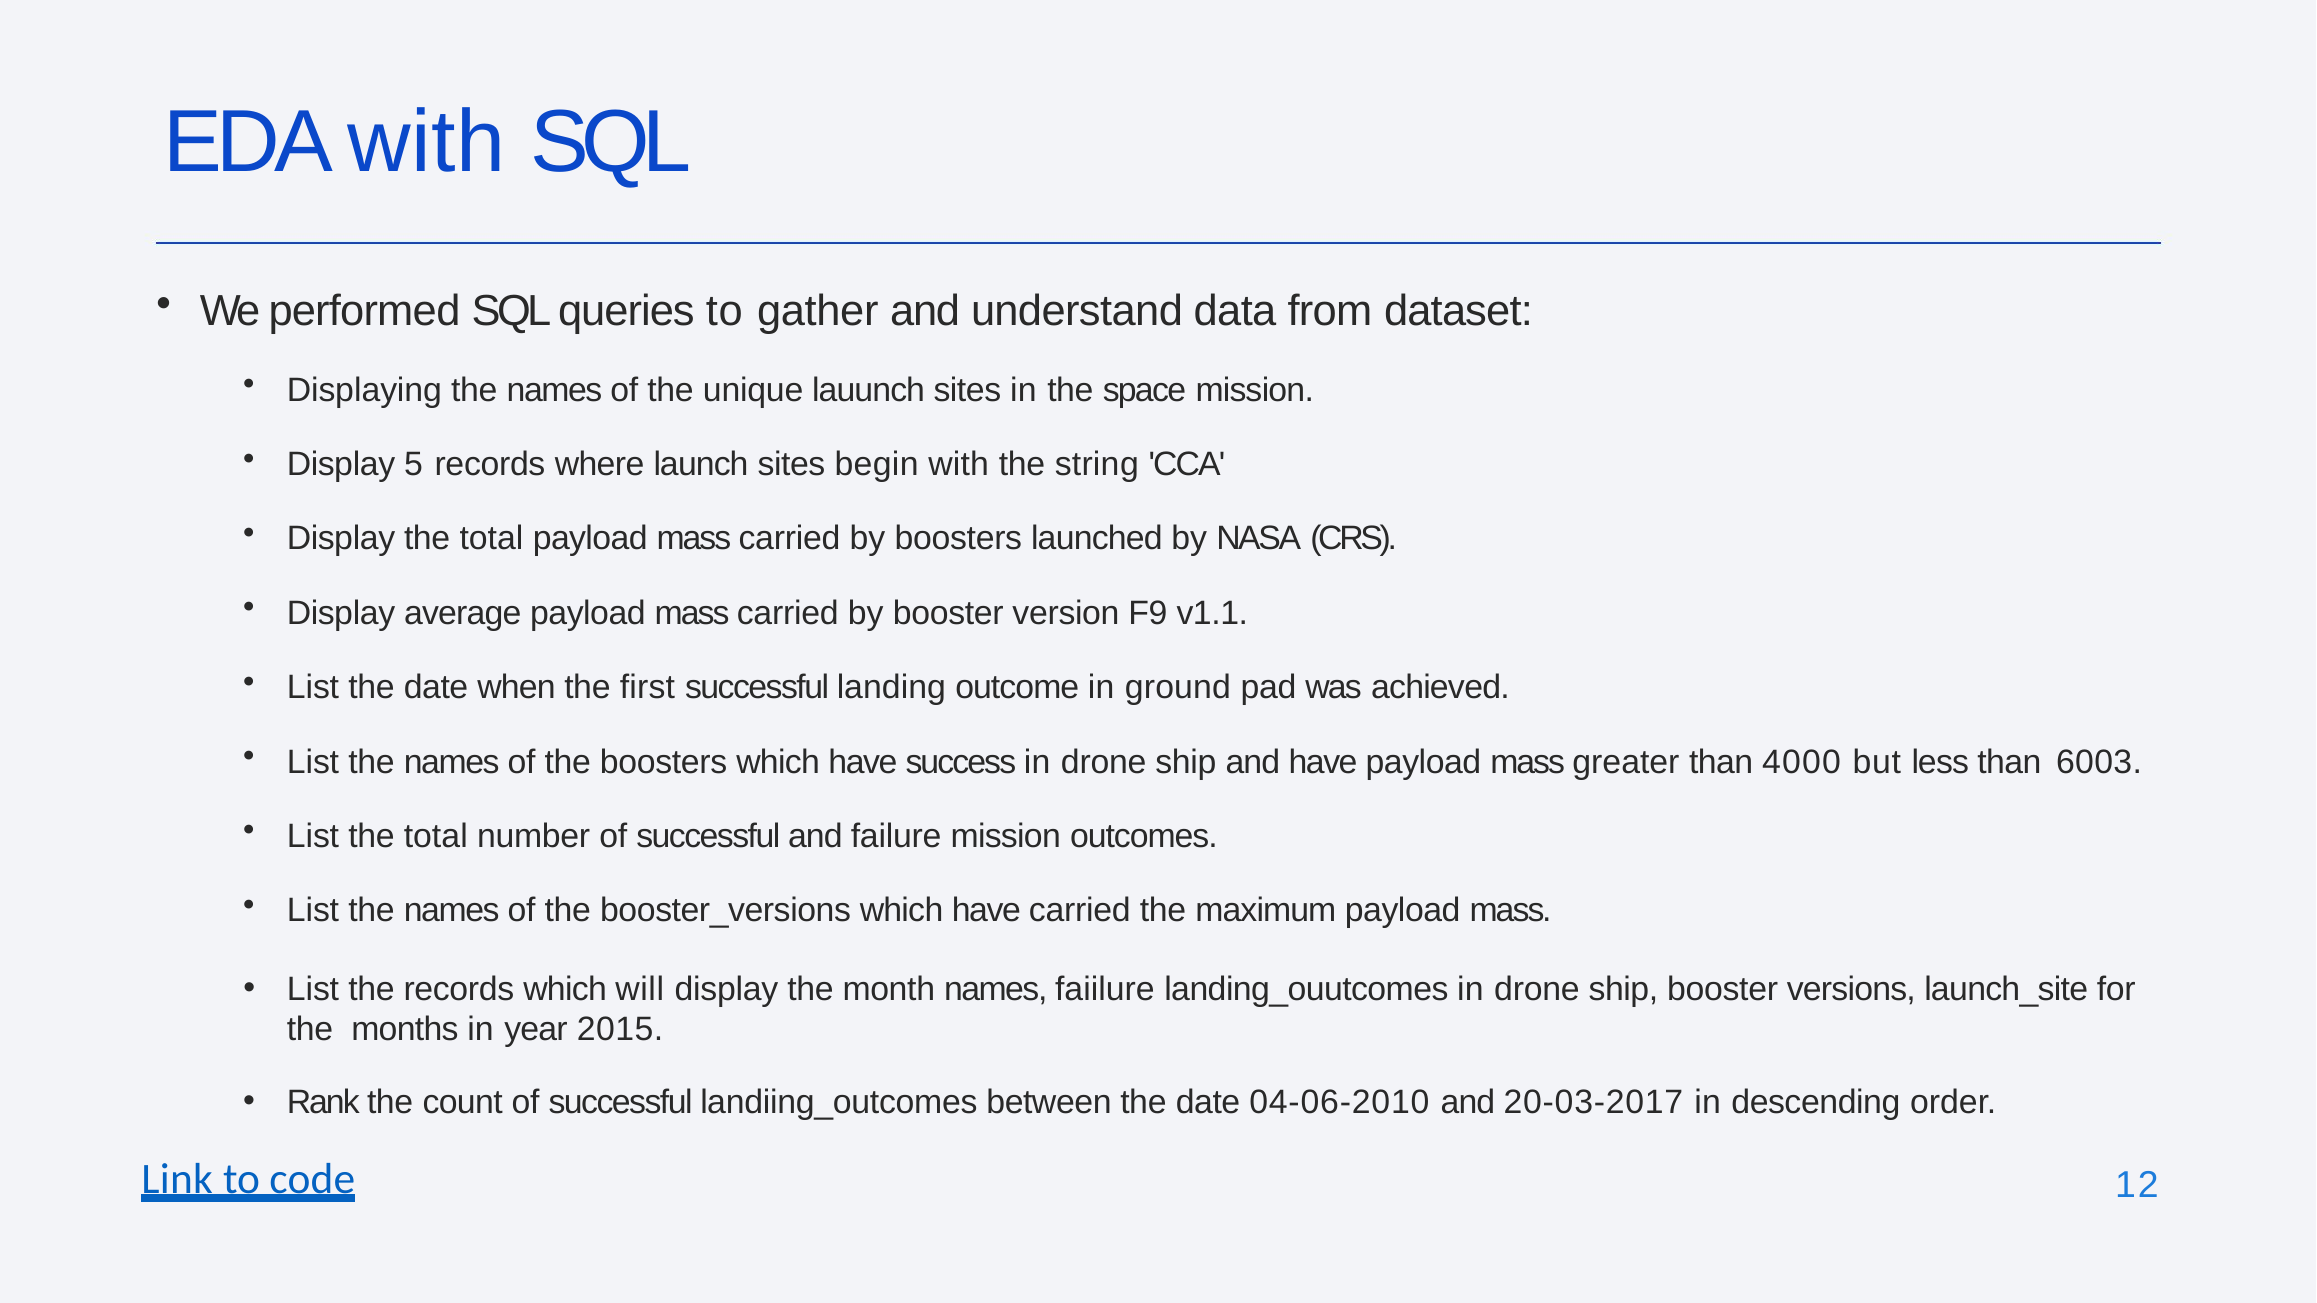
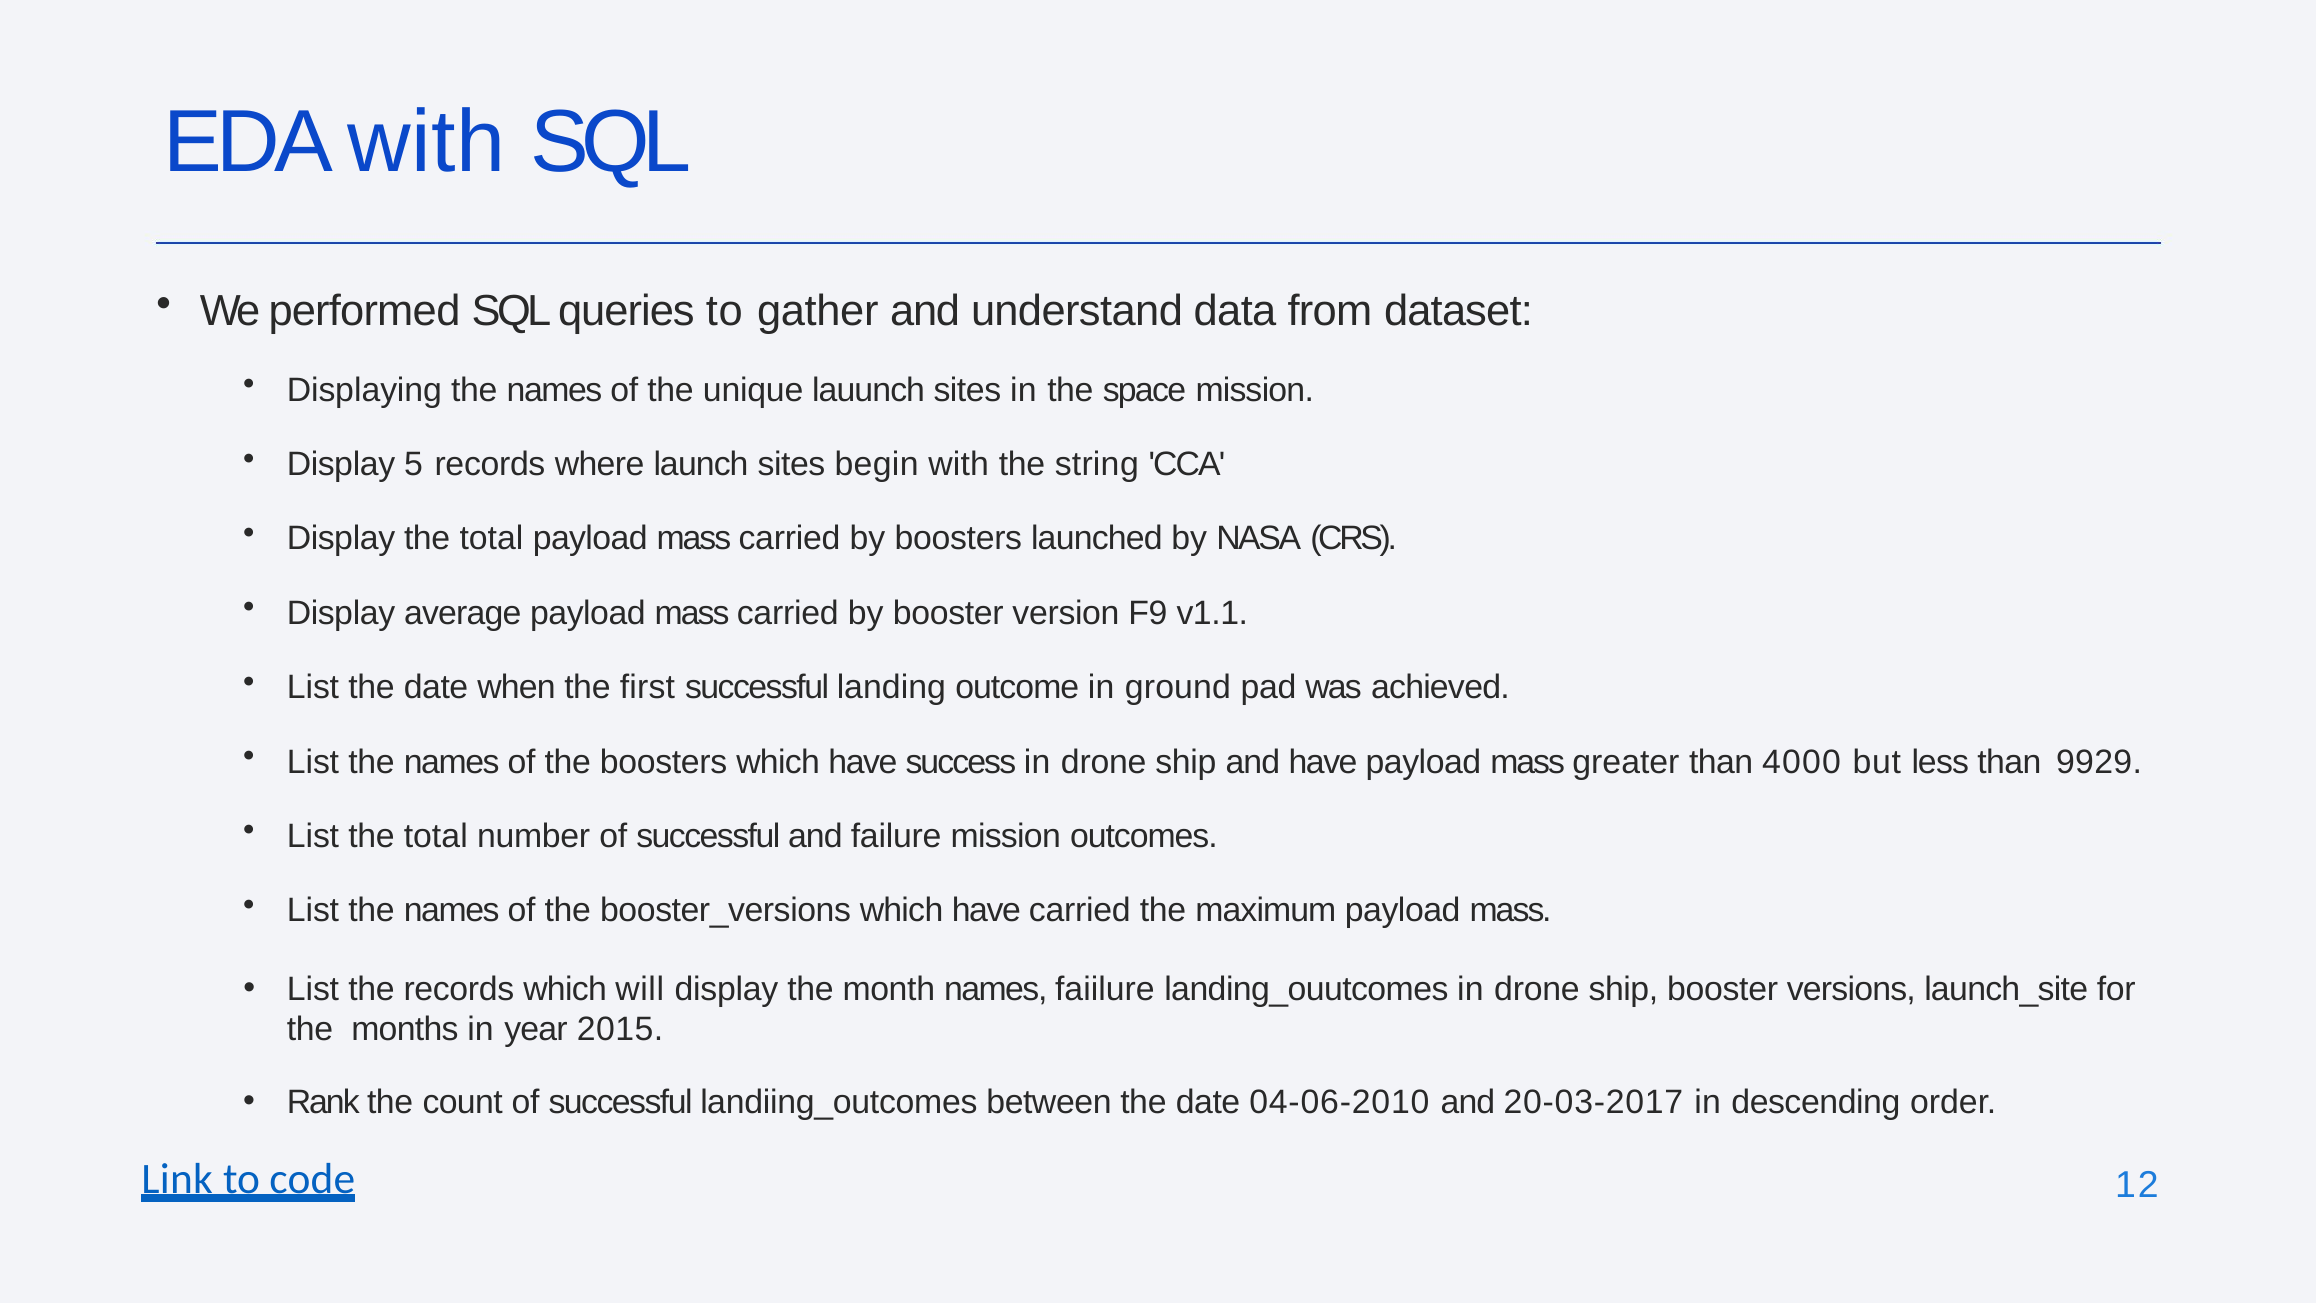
6003: 6003 -> 9929
